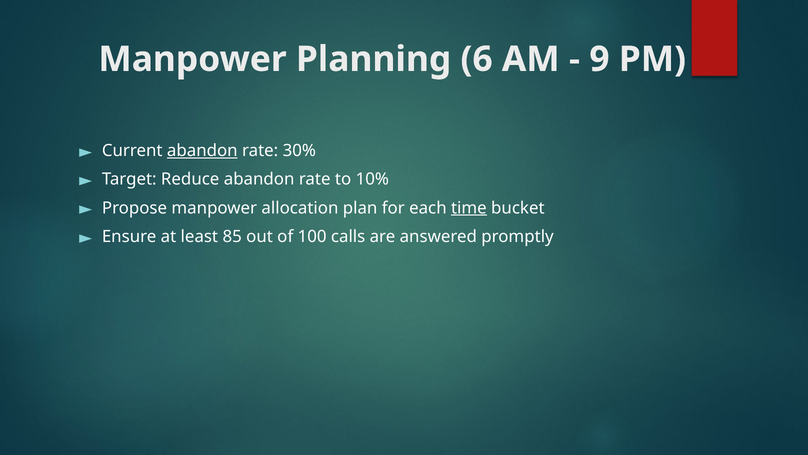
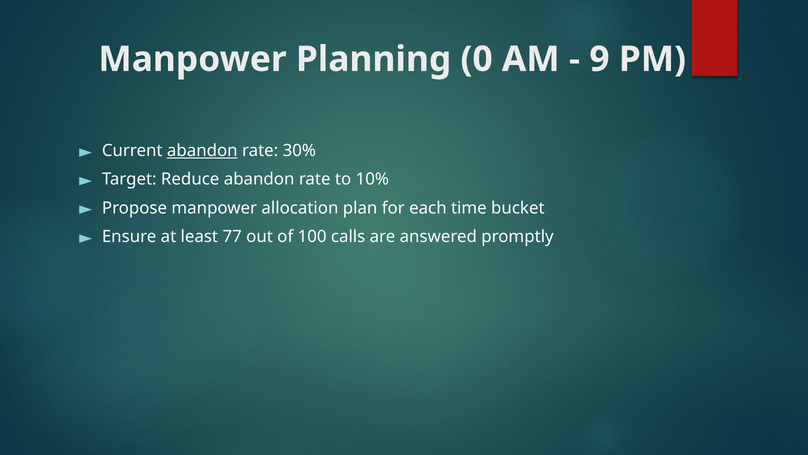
6: 6 -> 0
time underline: present -> none
85: 85 -> 77
